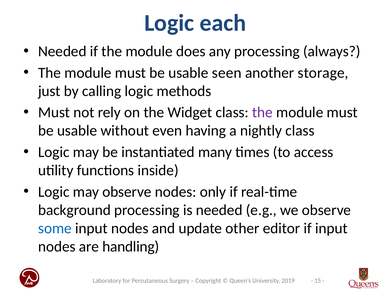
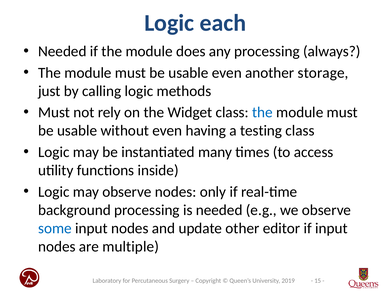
usable seen: seen -> even
the at (262, 112) colour: purple -> blue
nightly: nightly -> testing
handling: handling -> multiple
